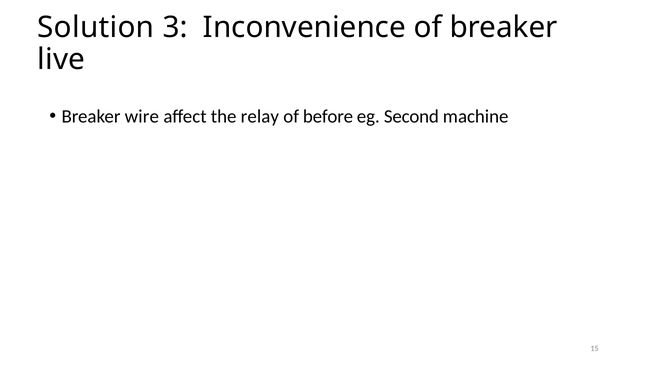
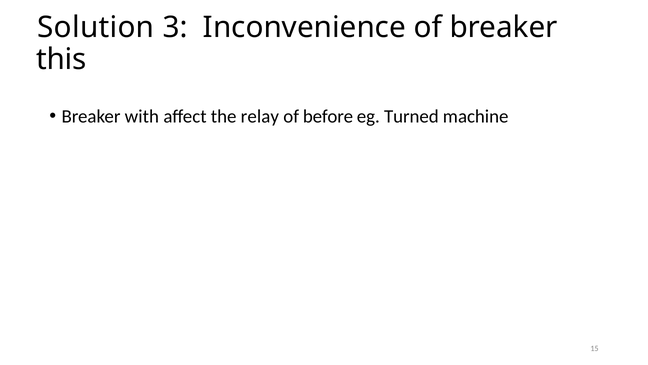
live: live -> this
wire: wire -> with
Second: Second -> Turned
